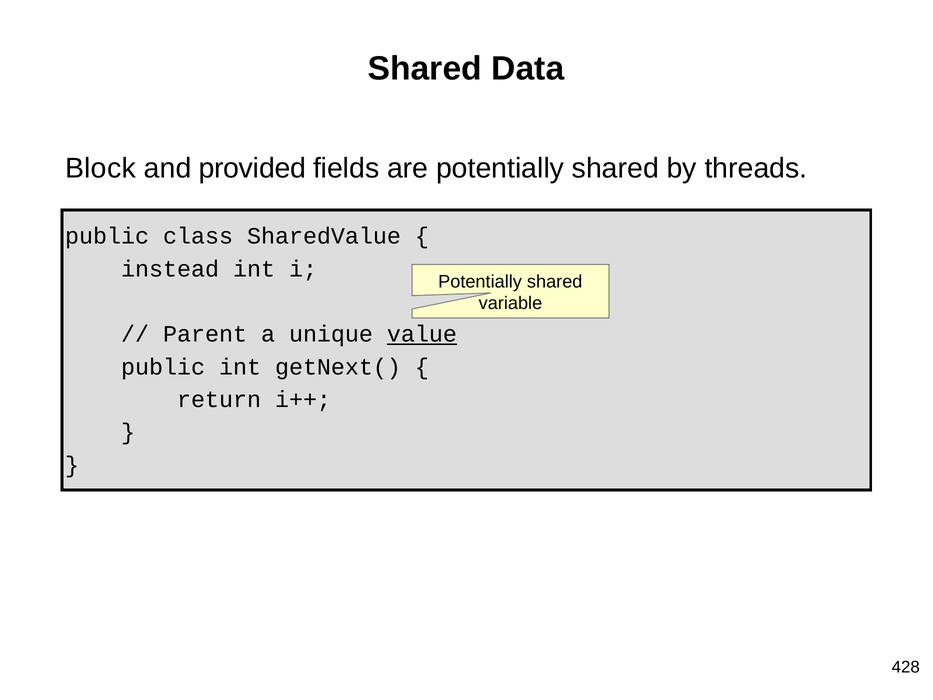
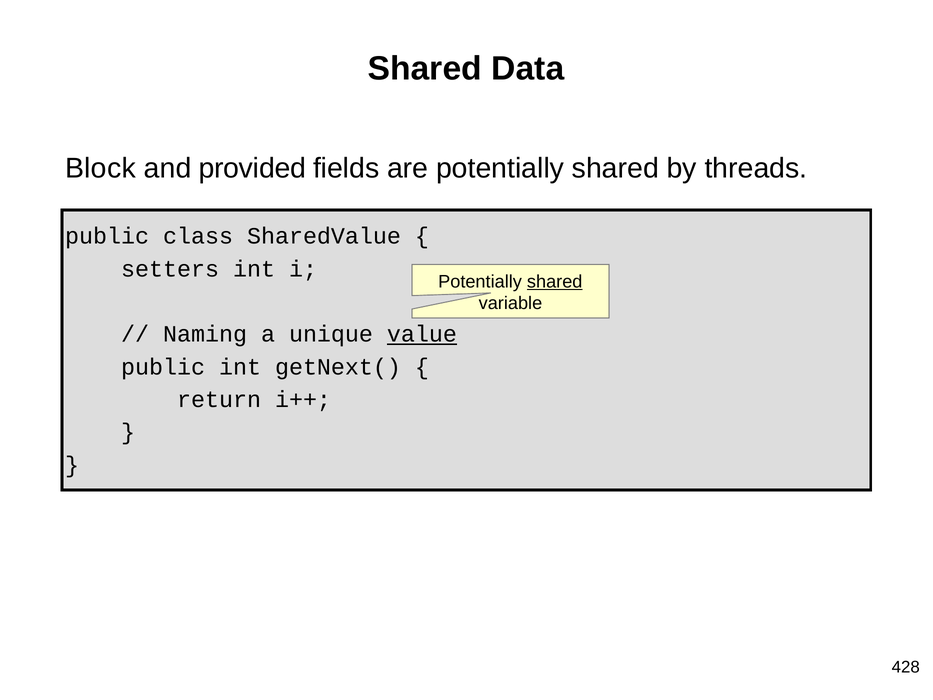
instead: instead -> setters
shared at (555, 281) underline: none -> present
Parent: Parent -> Naming
